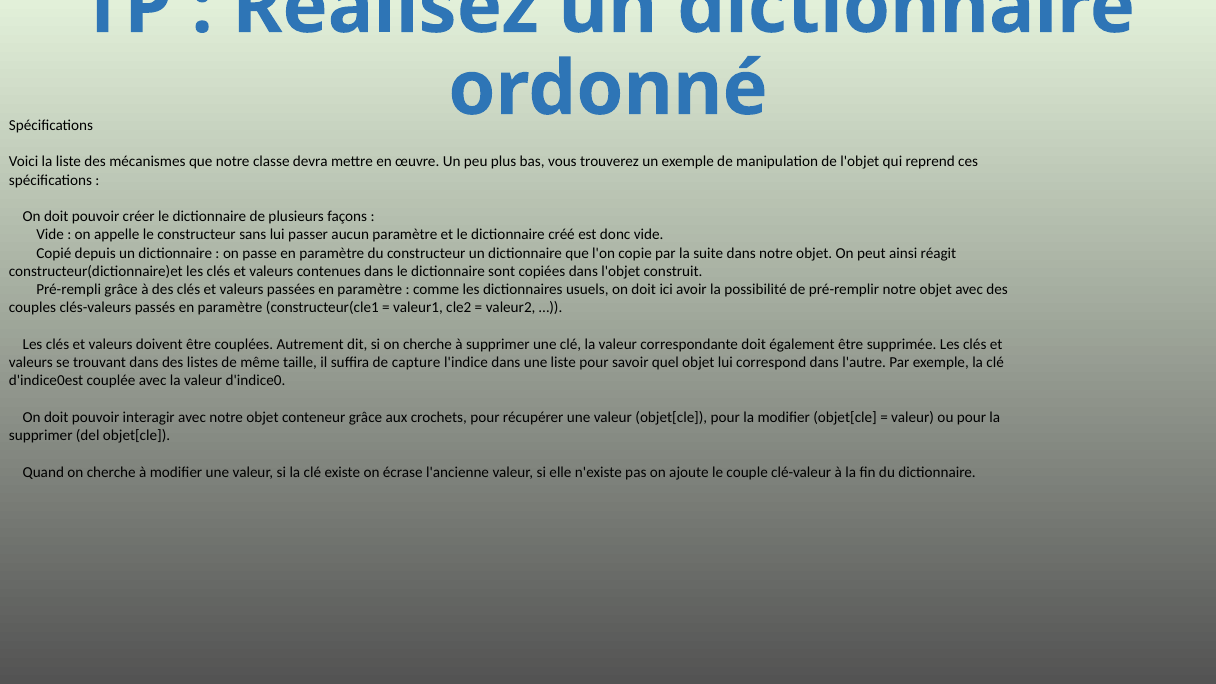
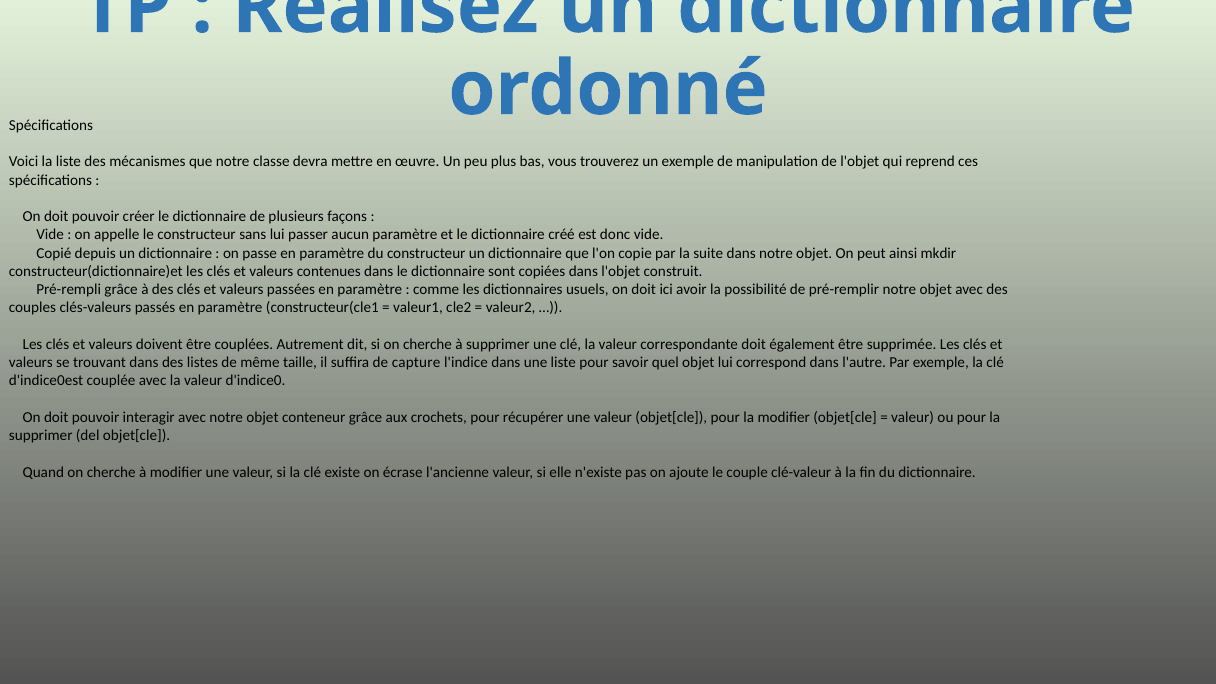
réagit: réagit -> mkdir
